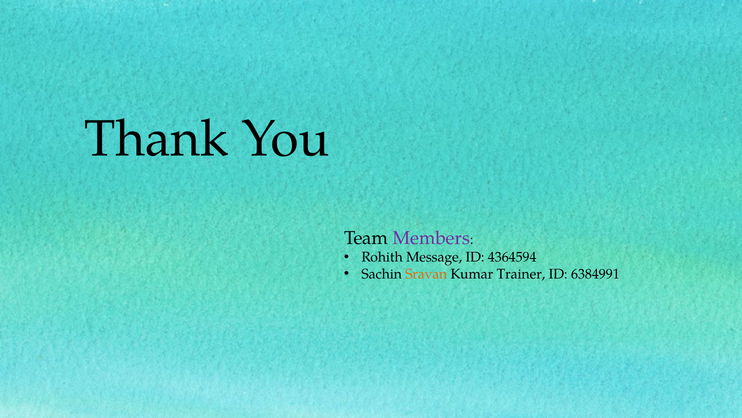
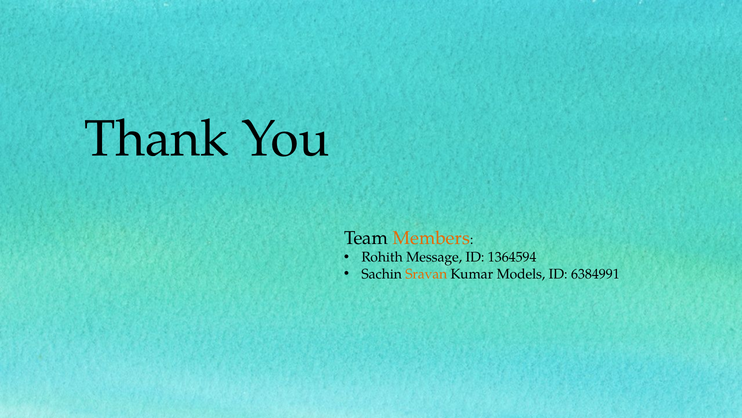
Members colour: purple -> orange
4364594: 4364594 -> 1364594
Trainer: Trainer -> Models
